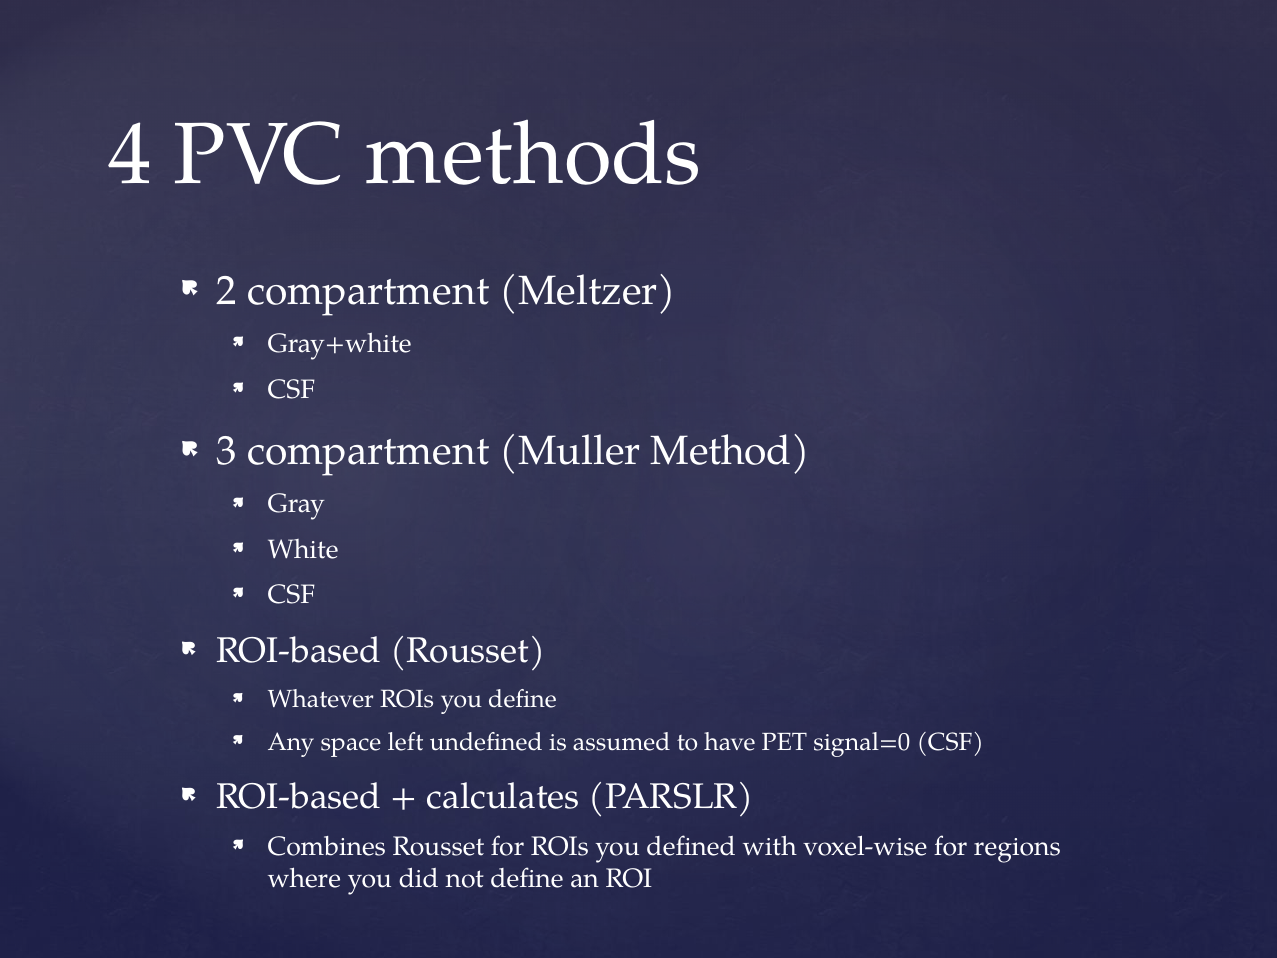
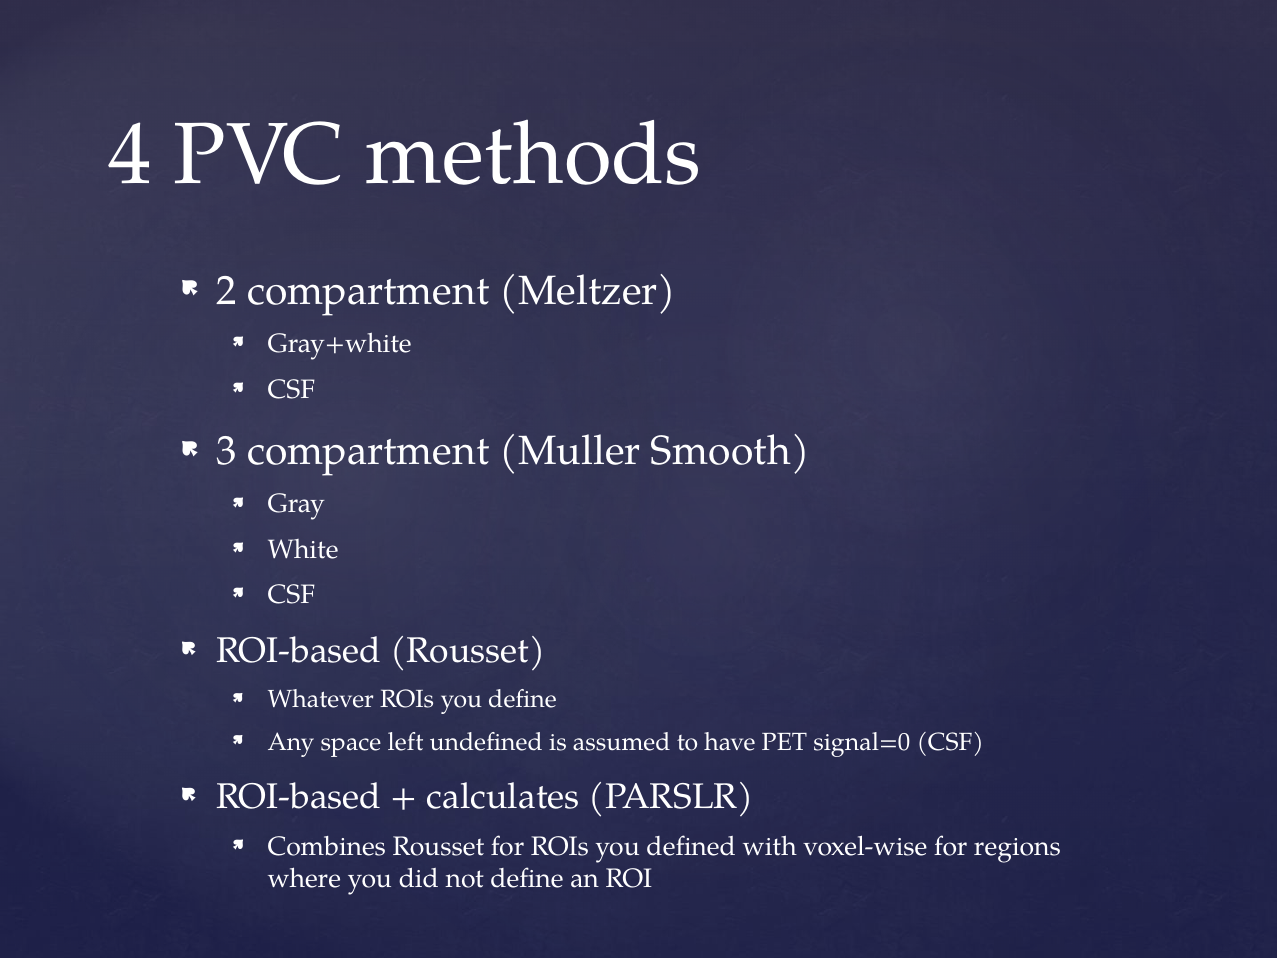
Method: Method -> Smooth
